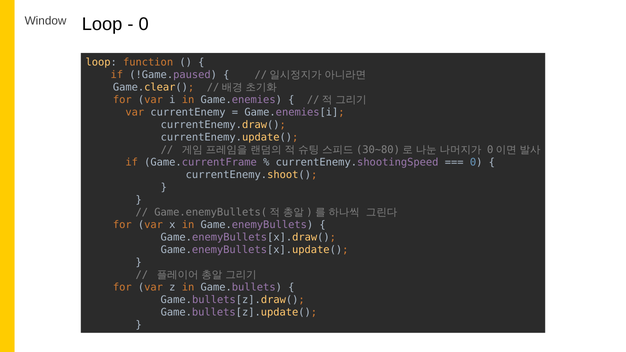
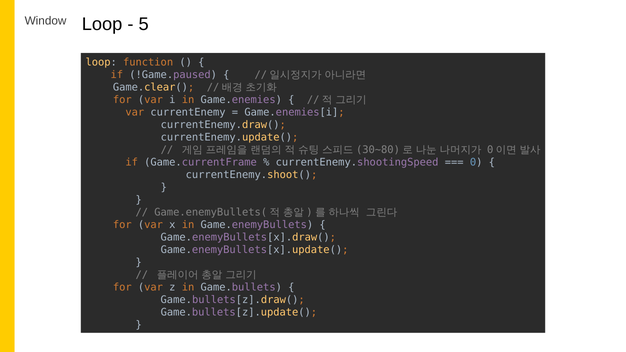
0 at (144, 24): 0 -> 5
